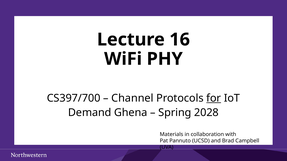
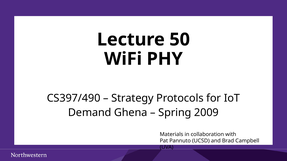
16: 16 -> 50
CS397/700: CS397/700 -> CS397/490
Channel: Channel -> Strategy
for underline: present -> none
2028: 2028 -> 2009
